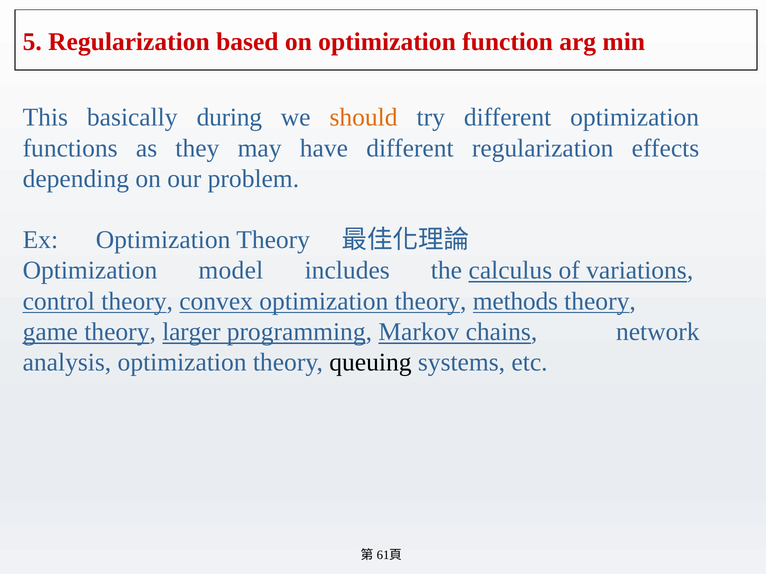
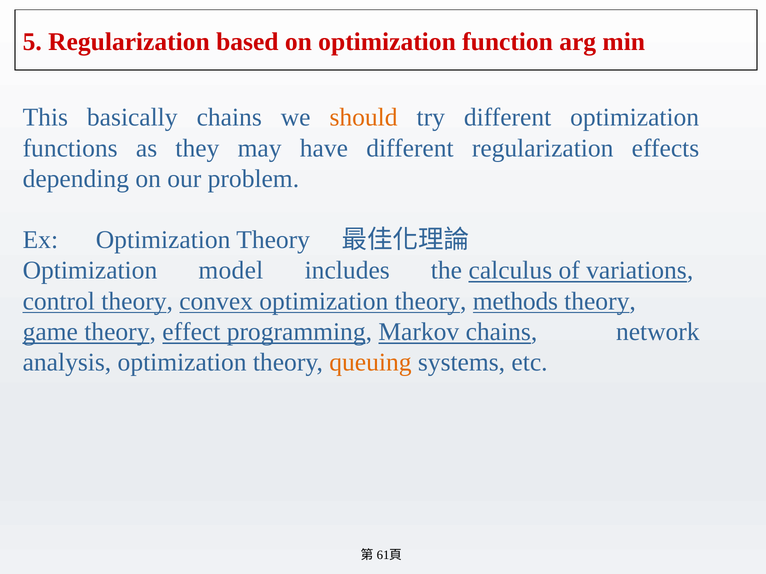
basically during: during -> chains
larger: larger -> effect
queuing colour: black -> orange
